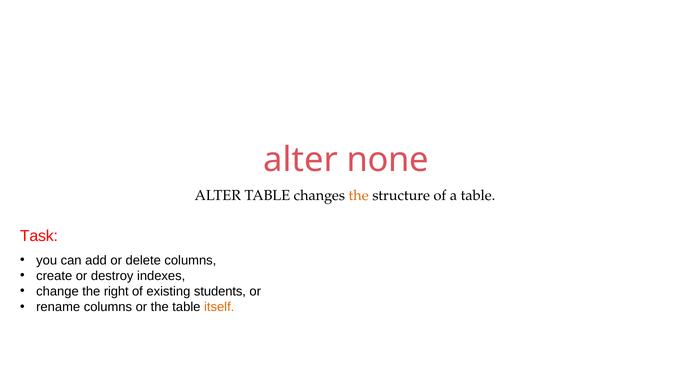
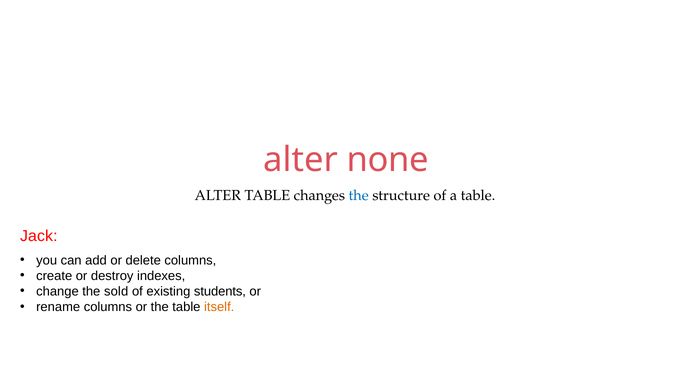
the at (359, 195) colour: orange -> blue
Task: Task -> Jack
right: right -> sold
